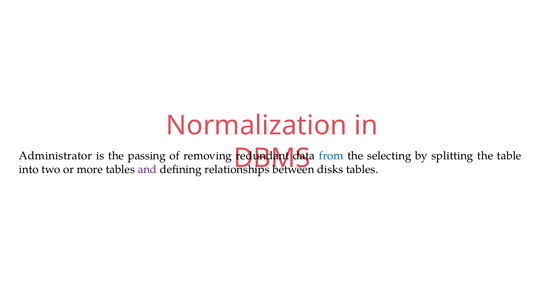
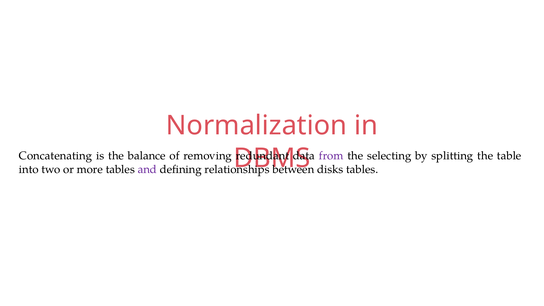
Administrator: Administrator -> Concatenating
passing: passing -> balance
from colour: blue -> purple
